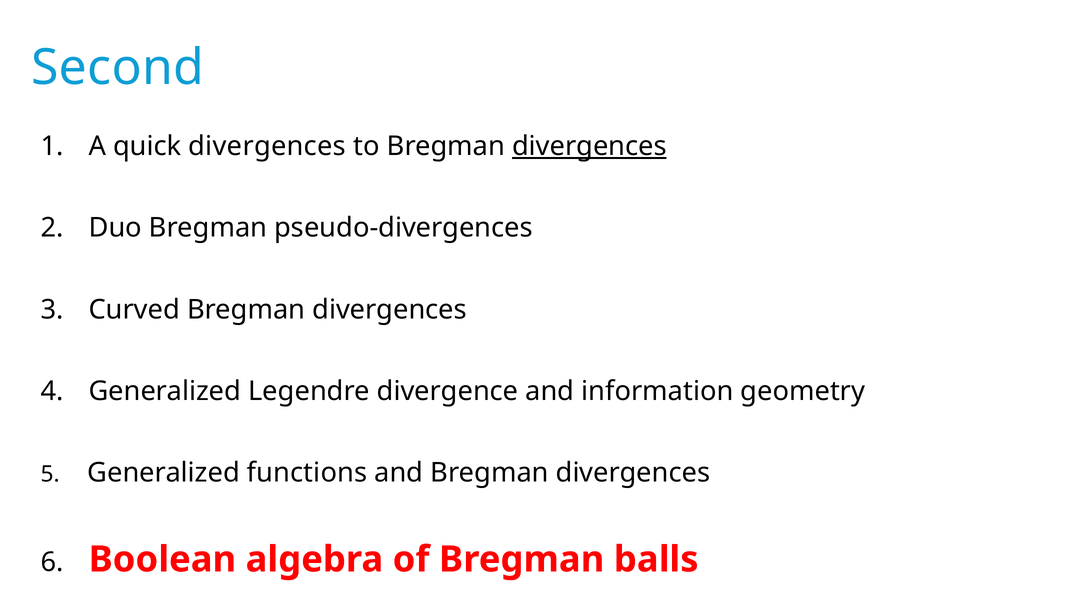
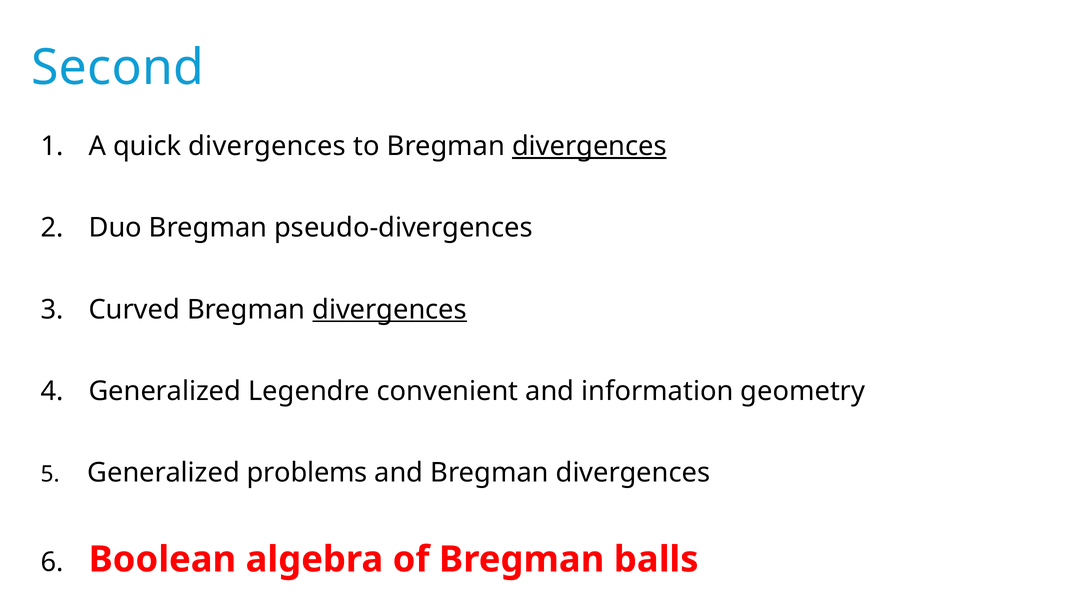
divergences at (390, 309) underline: none -> present
divergence: divergence -> convenient
functions: functions -> problems
